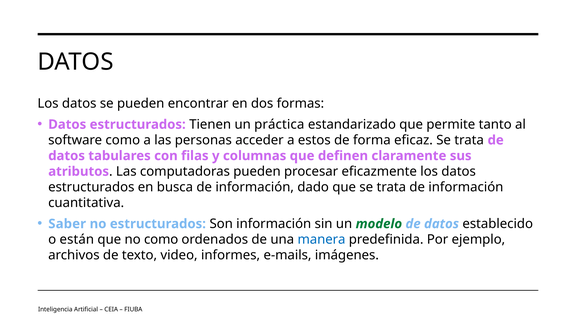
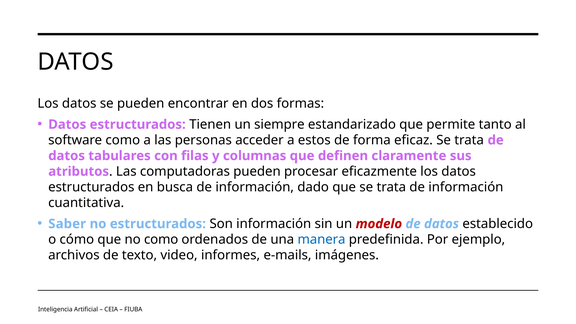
práctica: práctica -> siempre
modelo colour: green -> red
están: están -> cómo
